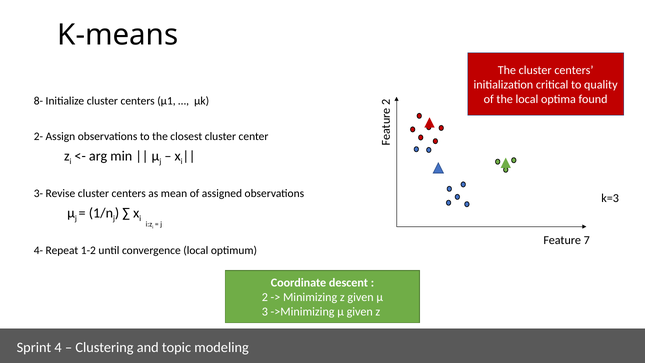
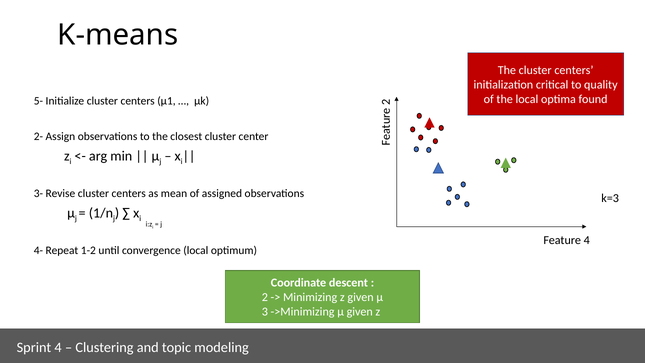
8-: 8- -> 5-
Feature 7: 7 -> 4
